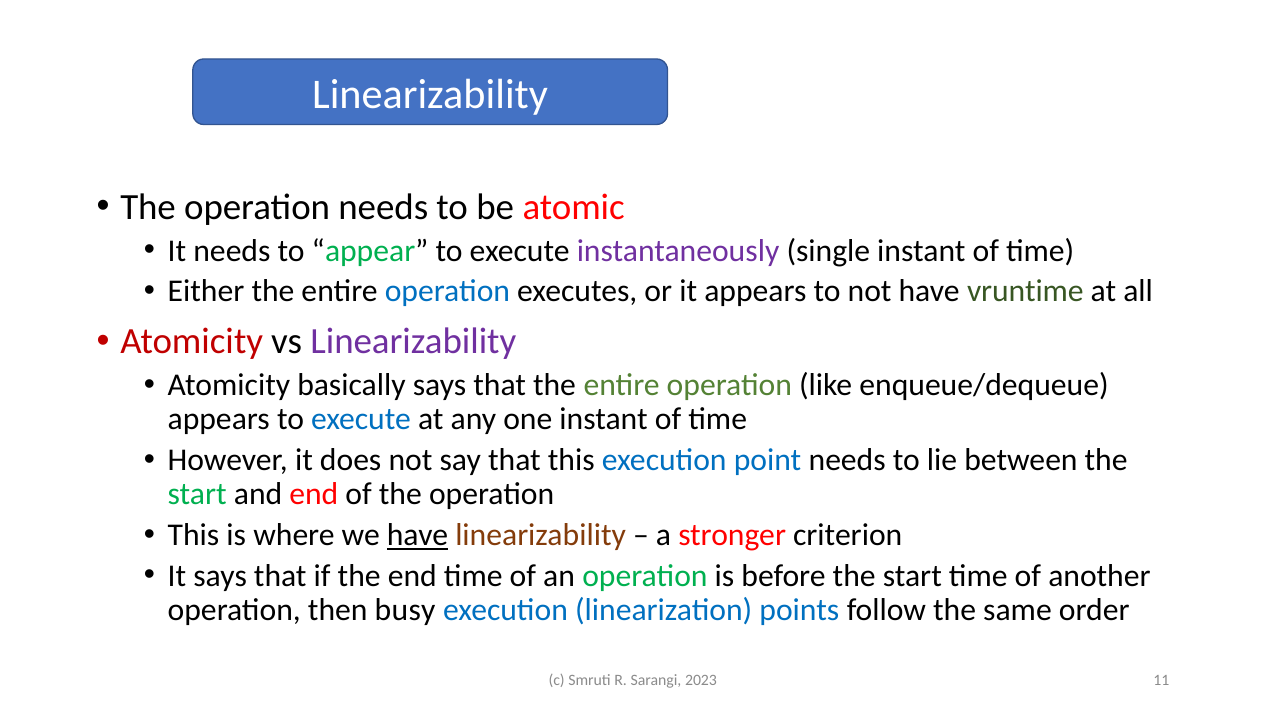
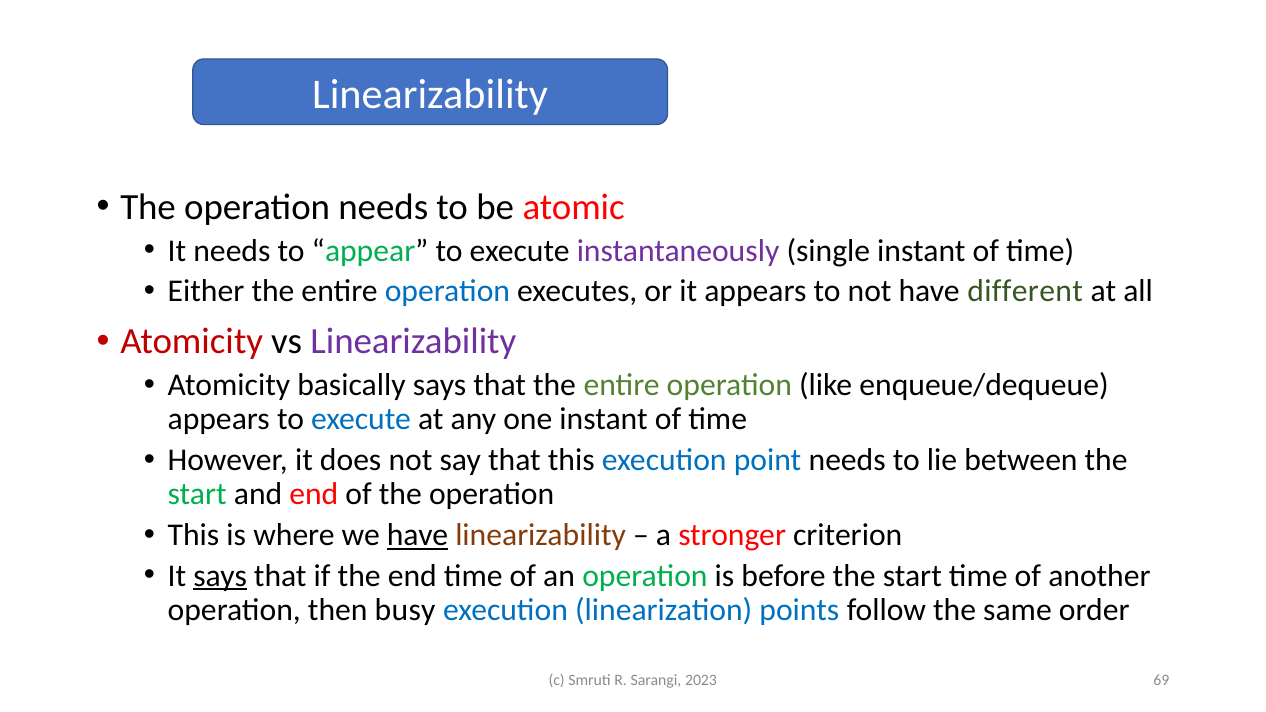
vruntime: vruntime -> different
says at (220, 576) underline: none -> present
11: 11 -> 69
